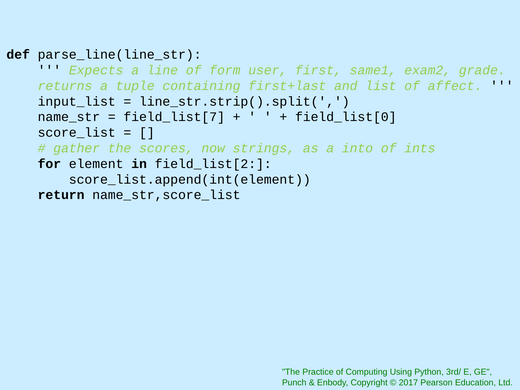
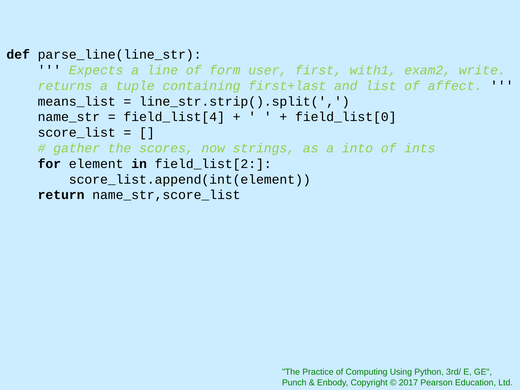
same1: same1 -> with1
grade: grade -> write
input_list: input_list -> means_list
field_list[7: field_list[7 -> field_list[4
